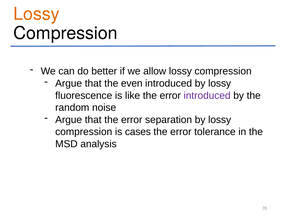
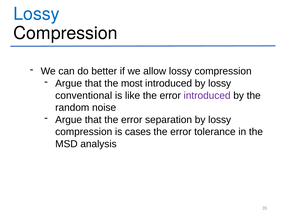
Lossy at (36, 14) colour: orange -> blue
even: even -> most
fluorescence: fluorescence -> conventional
